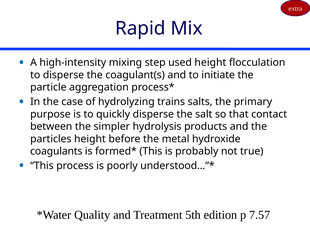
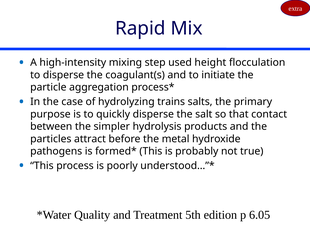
particles height: height -> attract
coagulants: coagulants -> pathogens
7.57: 7.57 -> 6.05
